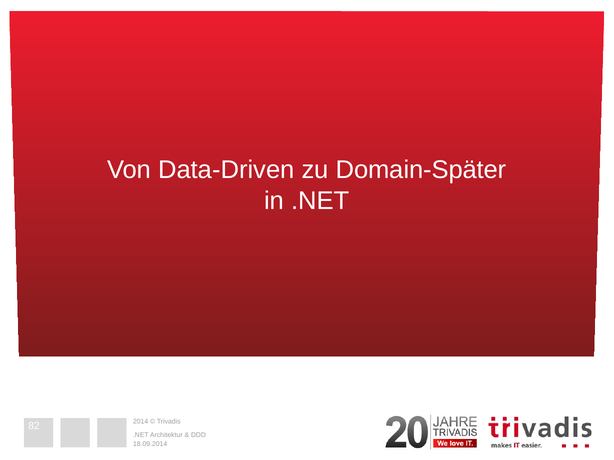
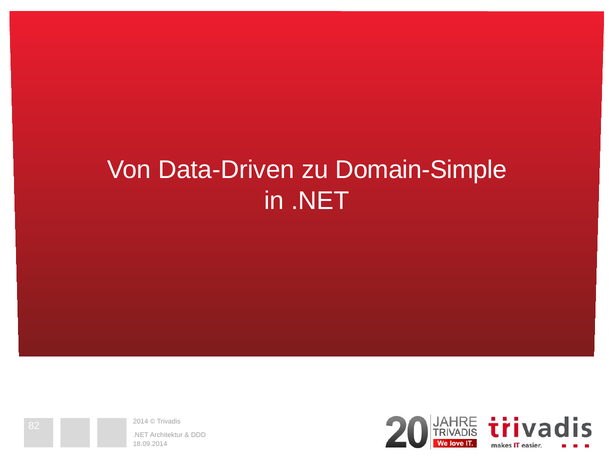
Domain-Später: Domain-Später -> Domain-Simple
